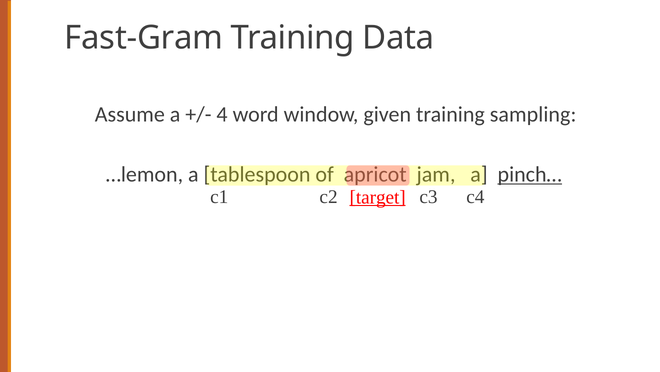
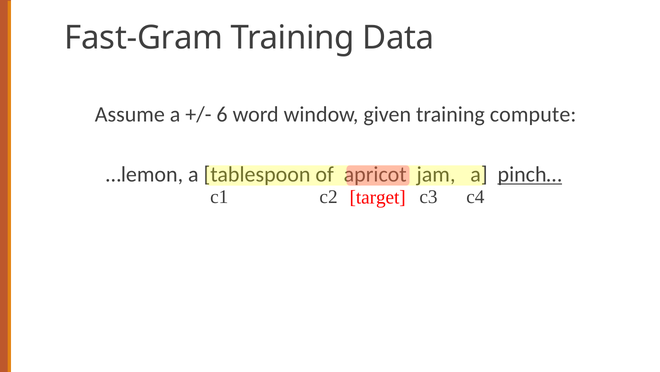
4: 4 -> 6
sampling: sampling -> compute
target underline: present -> none
